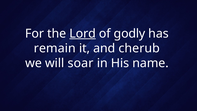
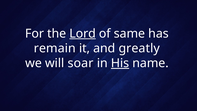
godly: godly -> same
cherub: cherub -> greatly
His underline: none -> present
